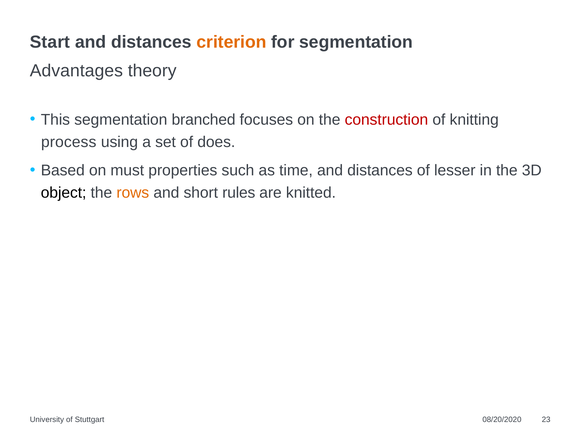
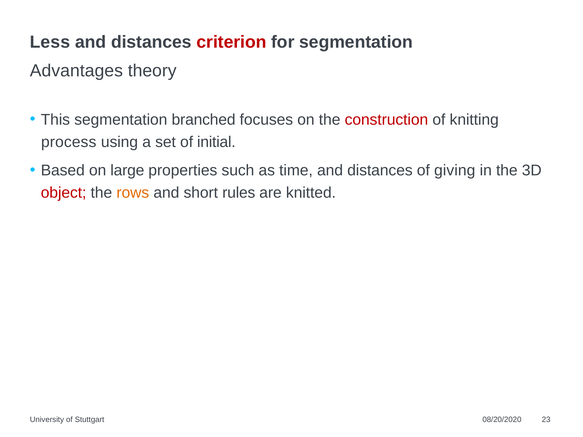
Start: Start -> Less
criterion colour: orange -> red
does: does -> initial
must: must -> large
lesser: lesser -> giving
object colour: black -> red
